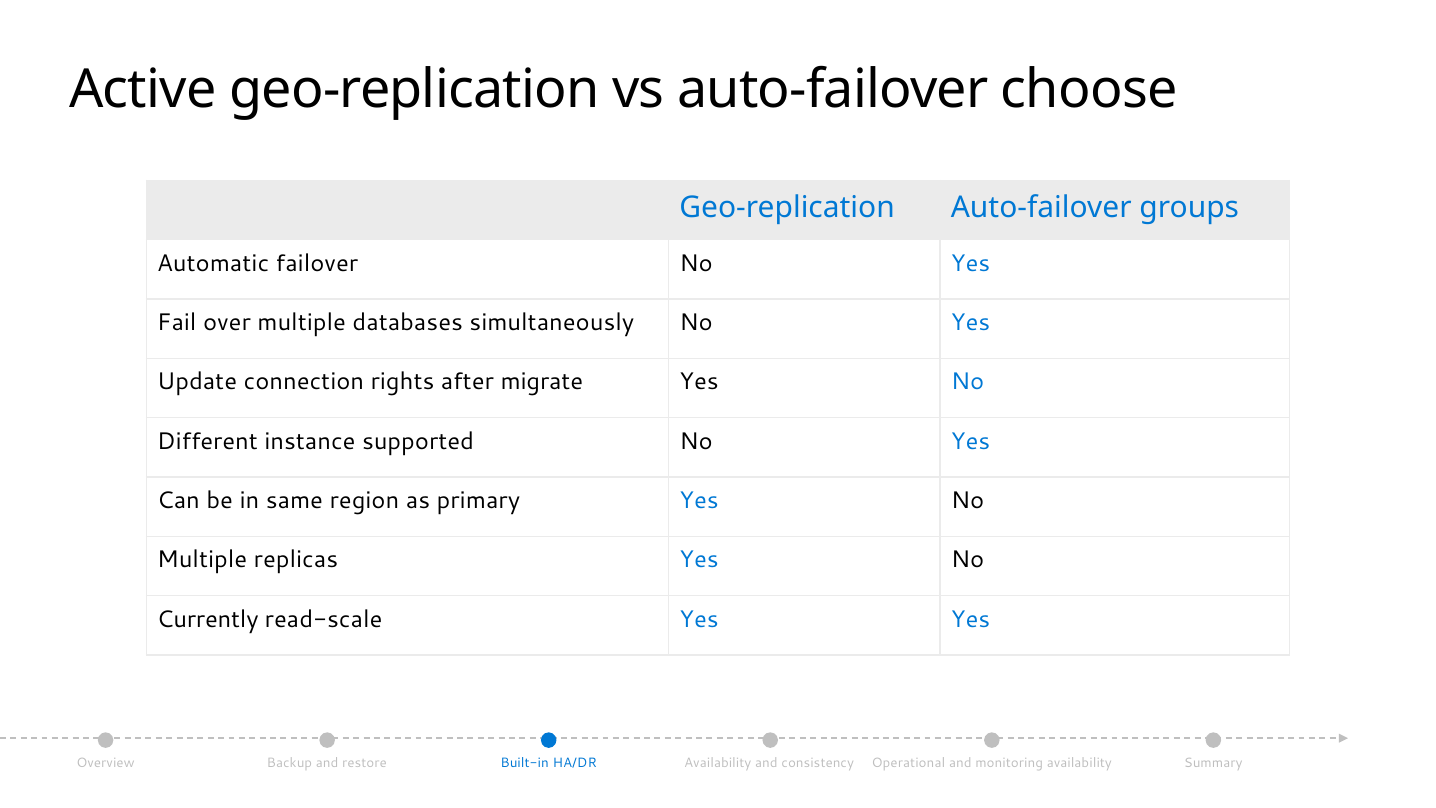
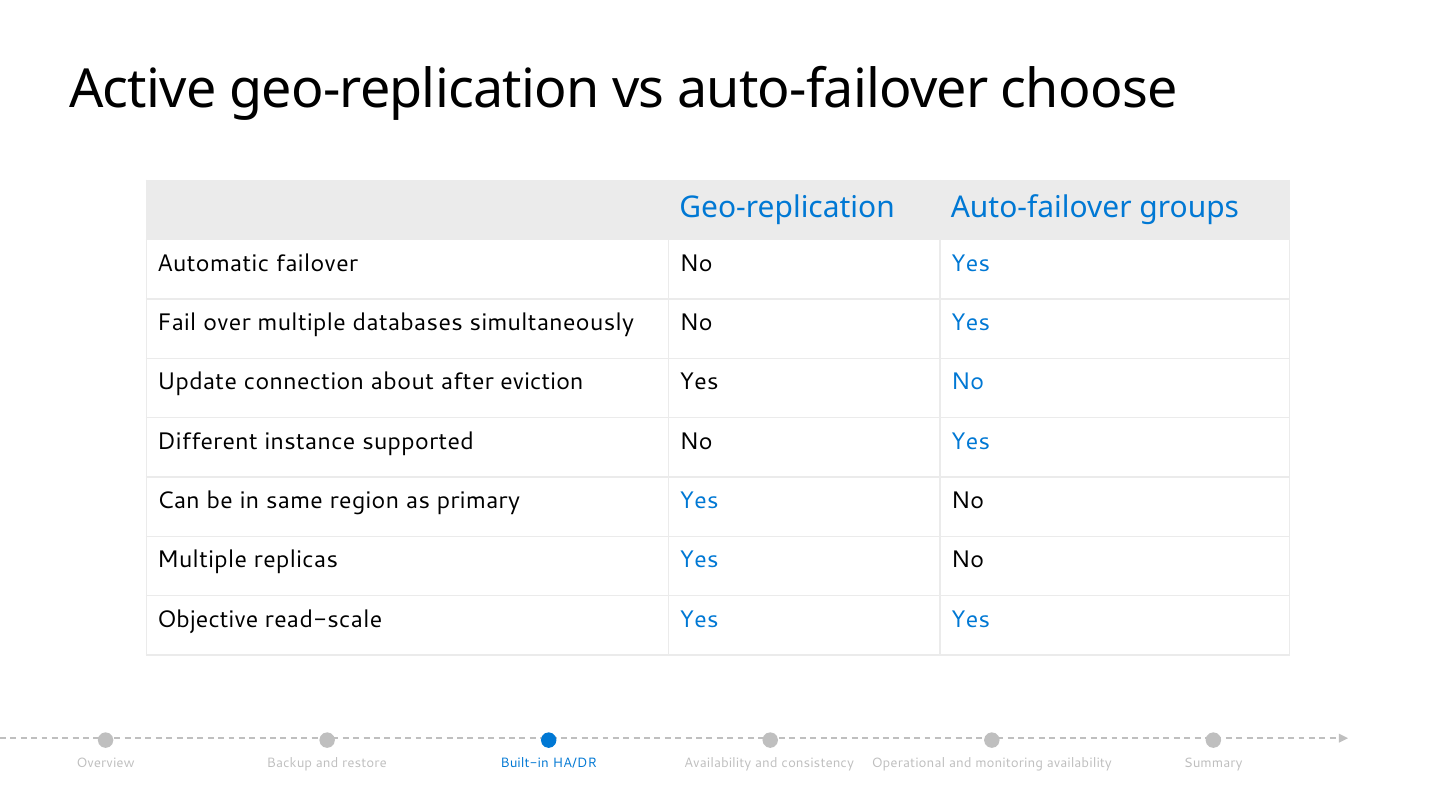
rights: rights -> about
migrate: migrate -> eviction
Currently: Currently -> Objective
